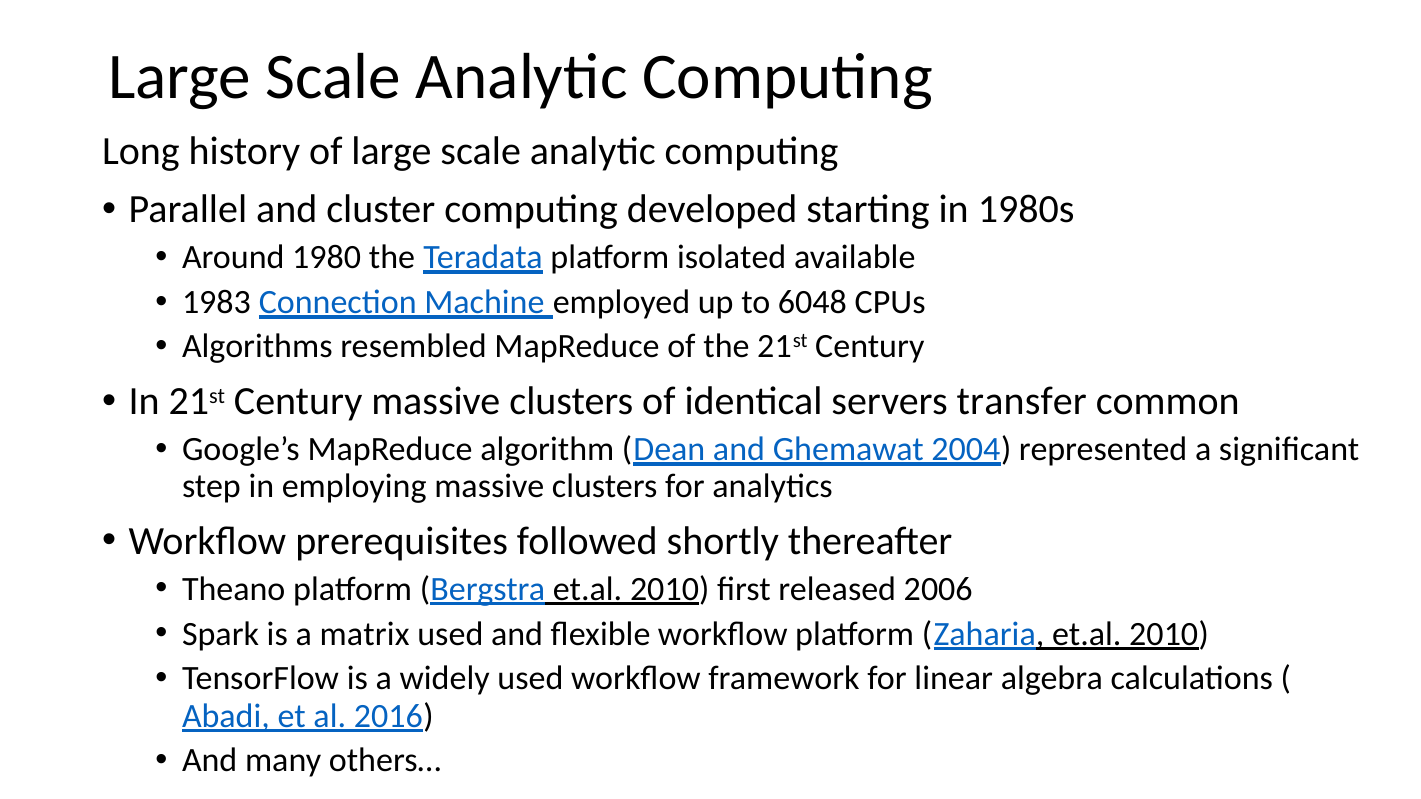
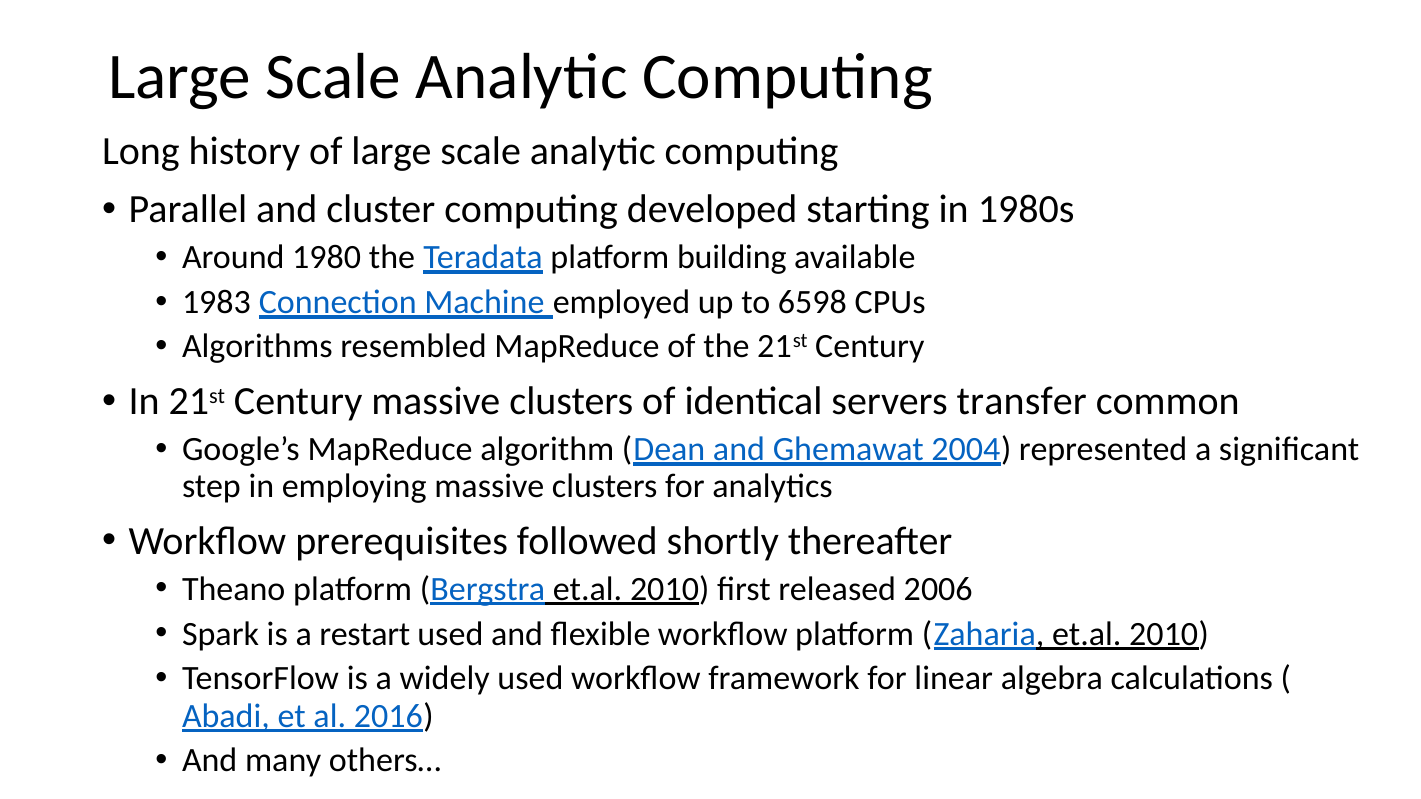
isolated: isolated -> building
6048: 6048 -> 6598
matrix: matrix -> restart
